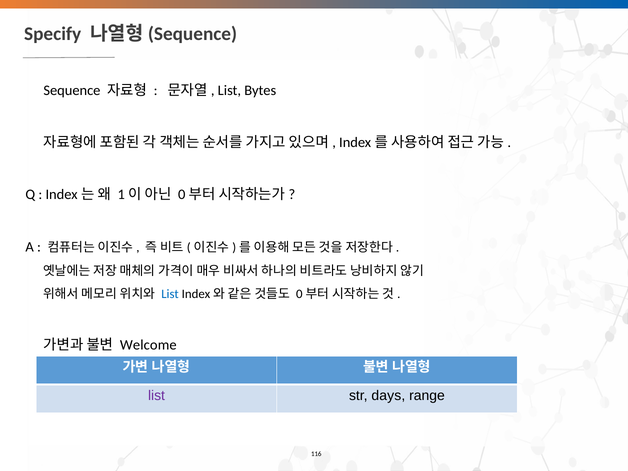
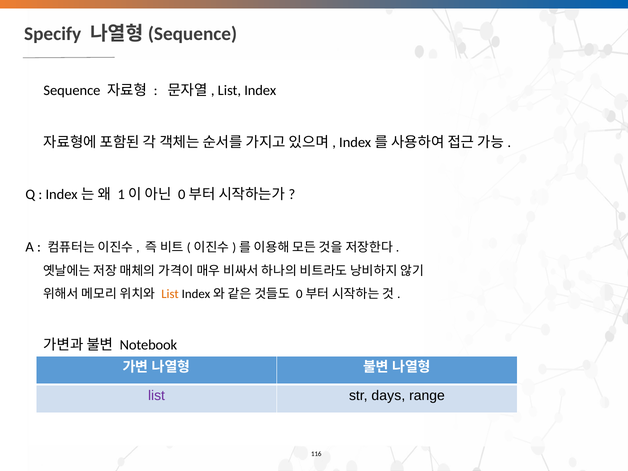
Bytes at (260, 90): Bytes -> Index
List at (170, 294) colour: blue -> orange
Welcome: Welcome -> Notebook
